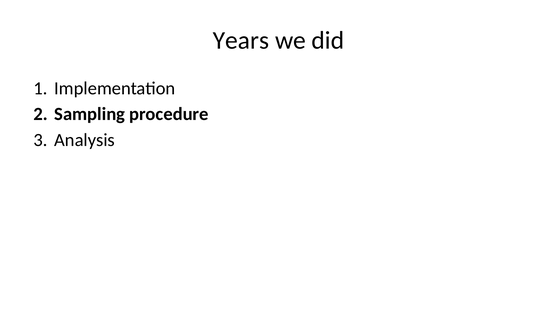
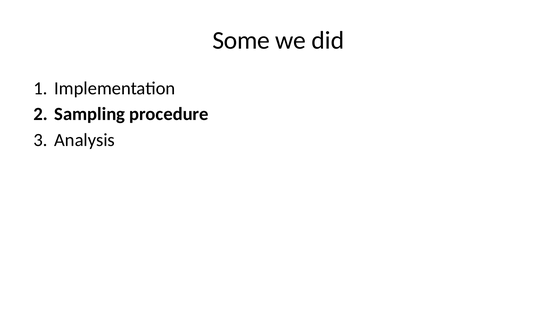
Years: Years -> Some
